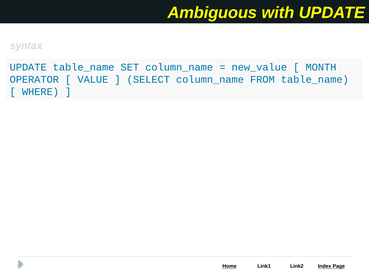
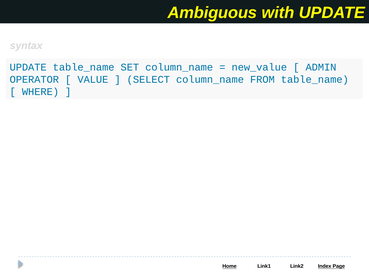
MONTH: MONTH -> ADMIN
